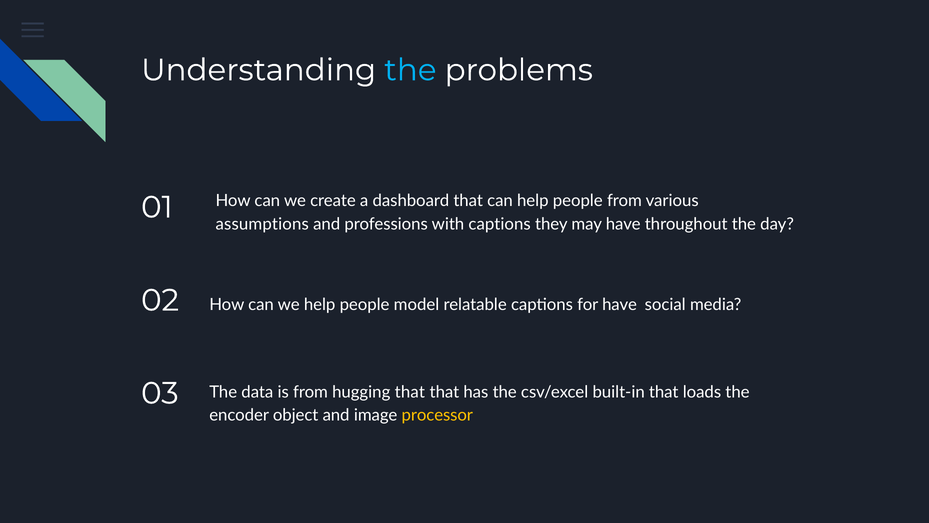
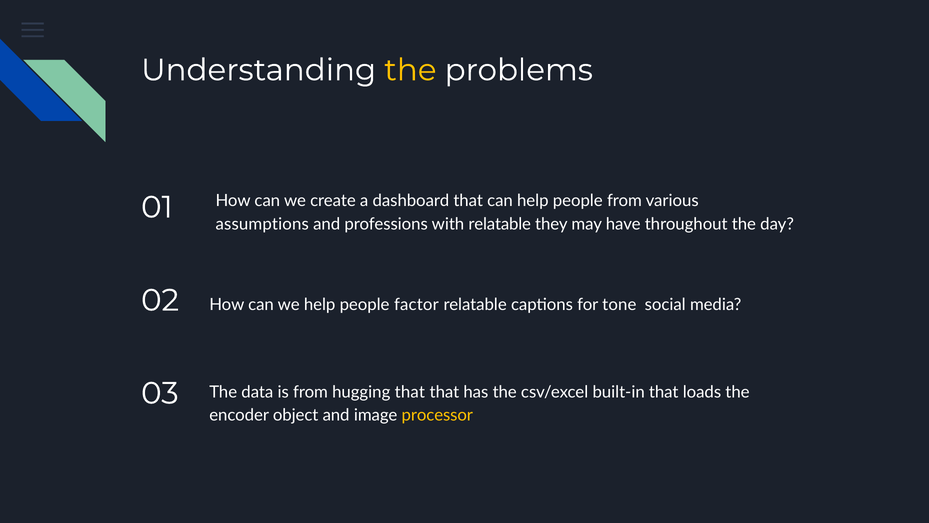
the at (410, 70) colour: light blue -> yellow
with captions: captions -> relatable
model: model -> factor
for have: have -> tone
